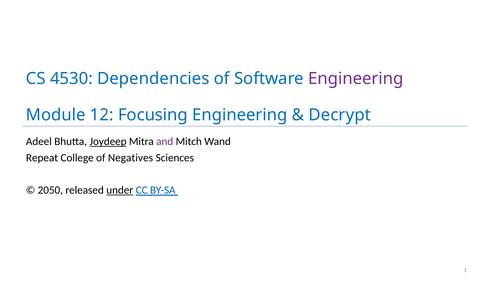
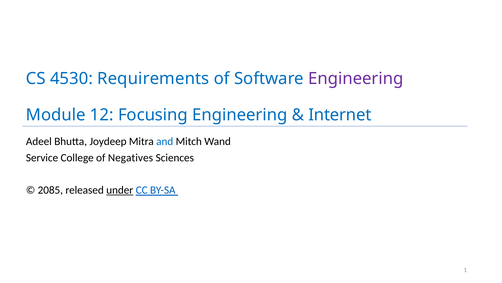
Dependencies: Dependencies -> Requirements
Decrypt: Decrypt -> Internet
Joydeep underline: present -> none
and colour: purple -> blue
Repeat: Repeat -> Service
2050: 2050 -> 2085
